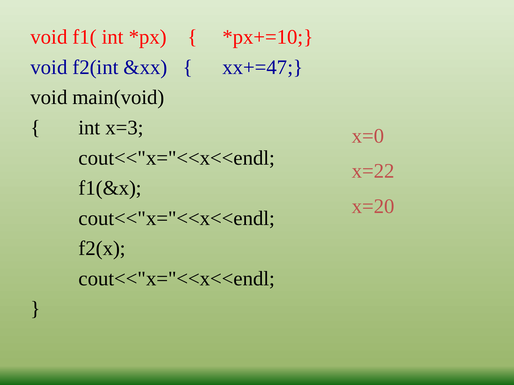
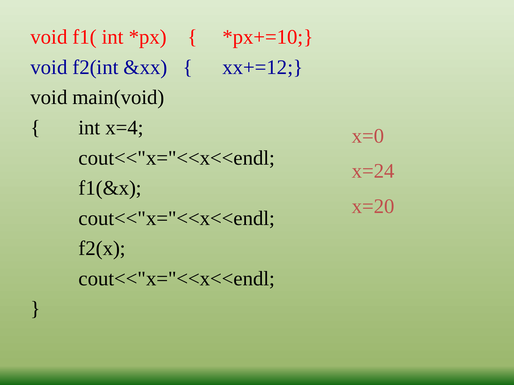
xx+=47: xx+=47 -> xx+=12
x=3: x=3 -> x=4
x=22: x=22 -> x=24
